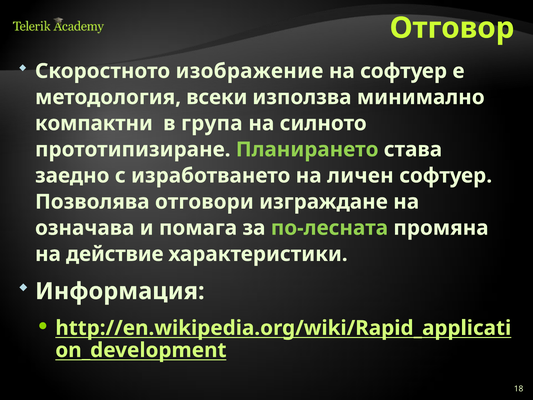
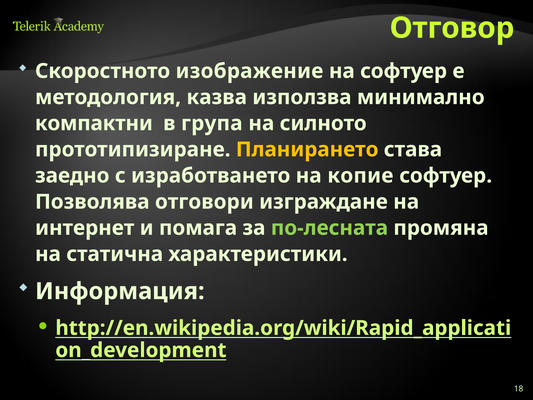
всеки: всеки -> казва
Планирането colour: light green -> yellow
личен: личен -> копие
означава: означава -> интернет
действие: действие -> статична
